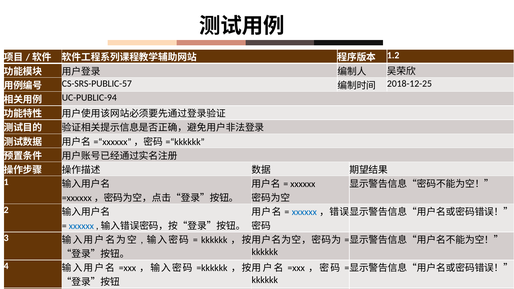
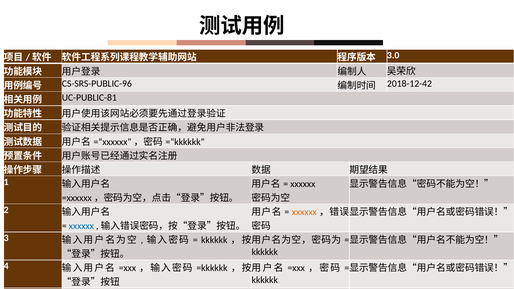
1.2: 1.2 -> 3.0
CS-SRS-PUBLIC-57: CS-SRS-PUBLIC-57 -> CS-SRS-PUBLIC-96
2018-12-25: 2018-12-25 -> 2018-12-42
UC-PUBLIC-94: UC-PUBLIC-94 -> UC-PUBLIC-81
xxxxxx at (304, 212) colour: blue -> orange
